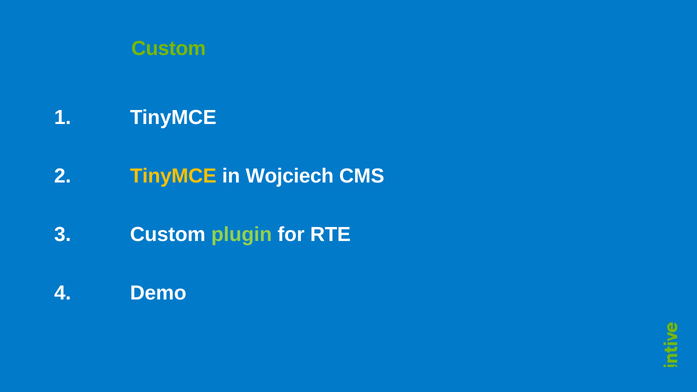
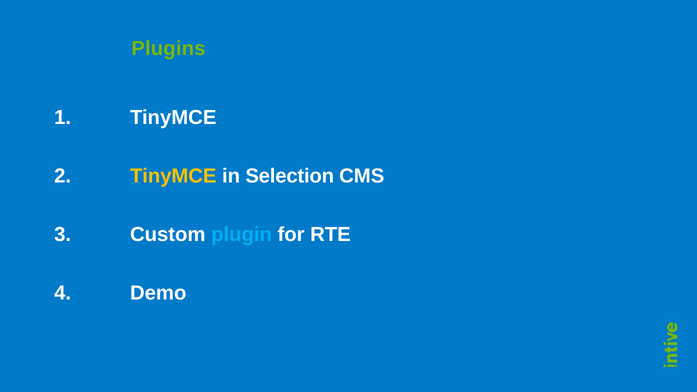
Custom at (169, 48): Custom -> Plugins
Wojciech: Wojciech -> Selection
plugin colour: light green -> light blue
